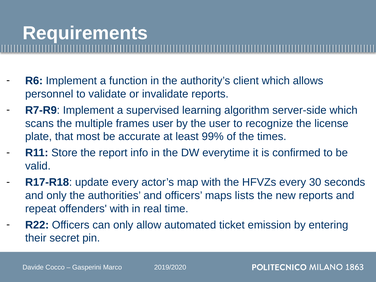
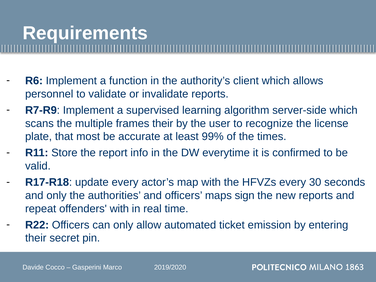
frames user: user -> their
lists: lists -> sign
